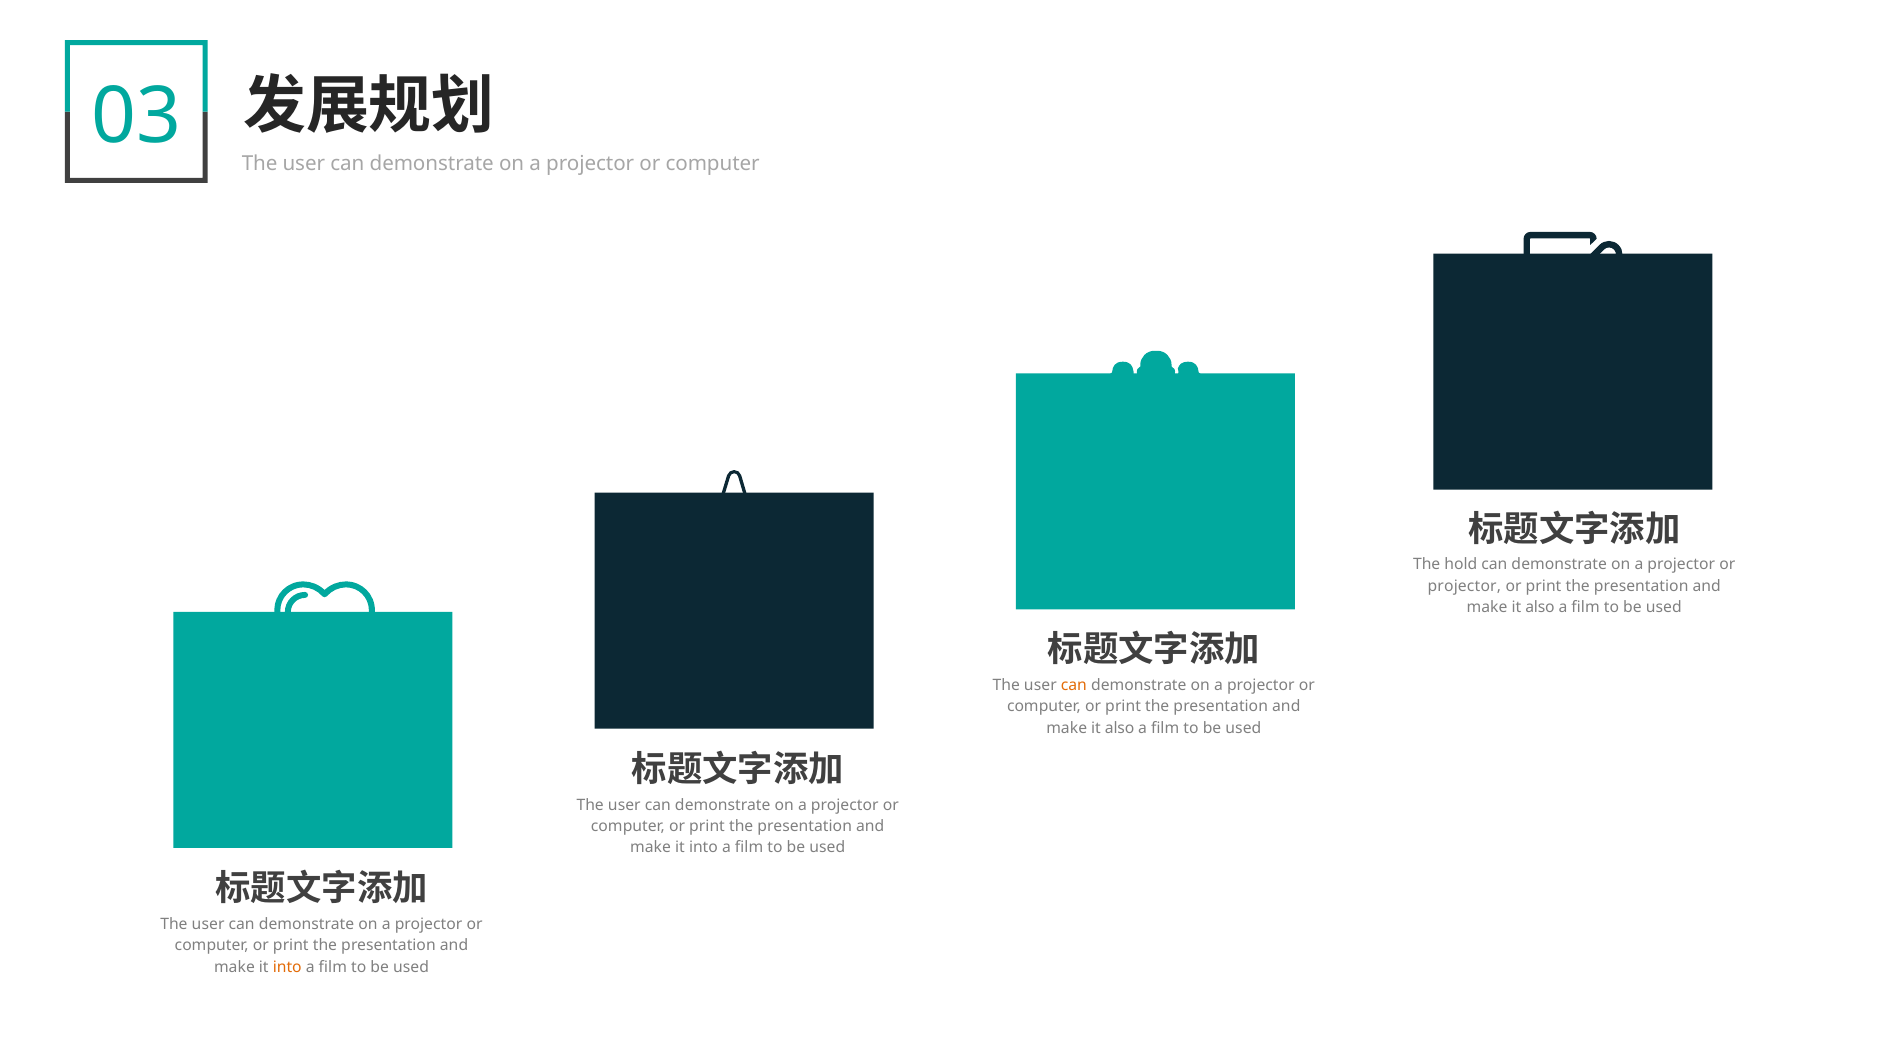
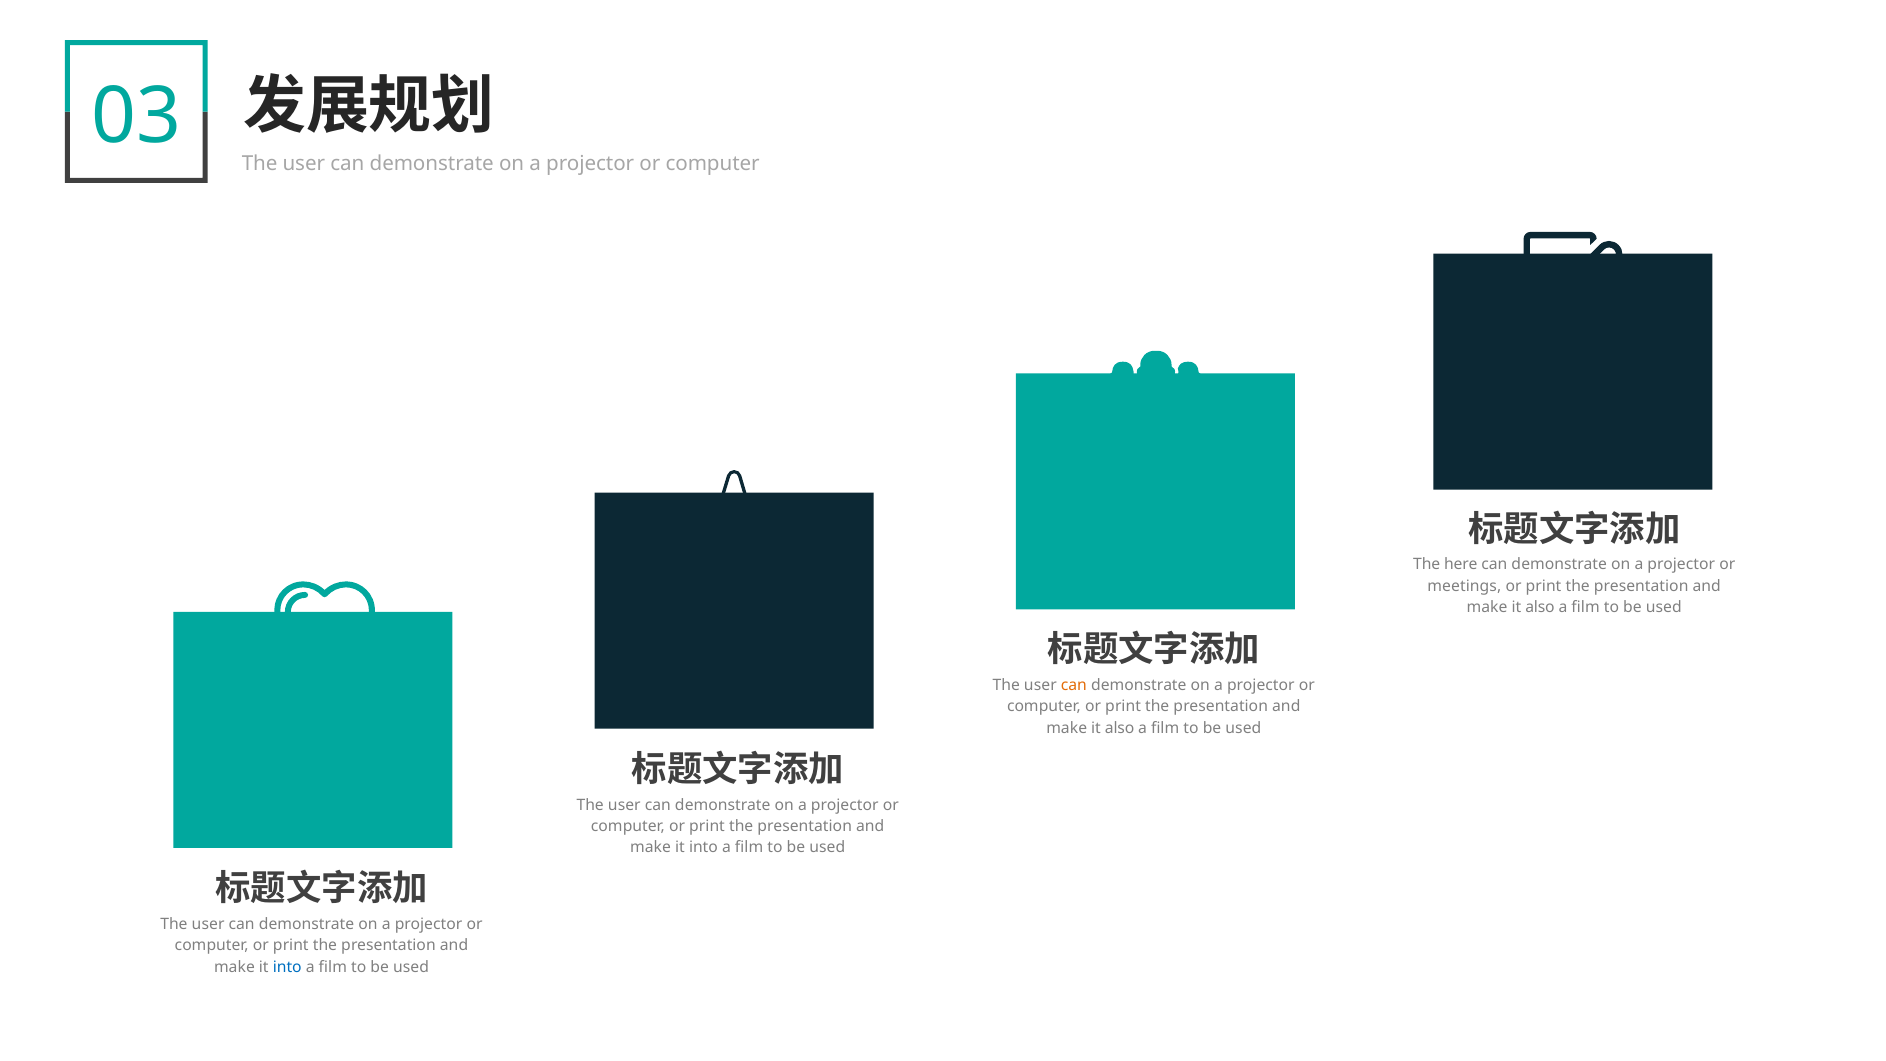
hold: hold -> here
projector at (1464, 586): projector -> meetings
into at (287, 967) colour: orange -> blue
